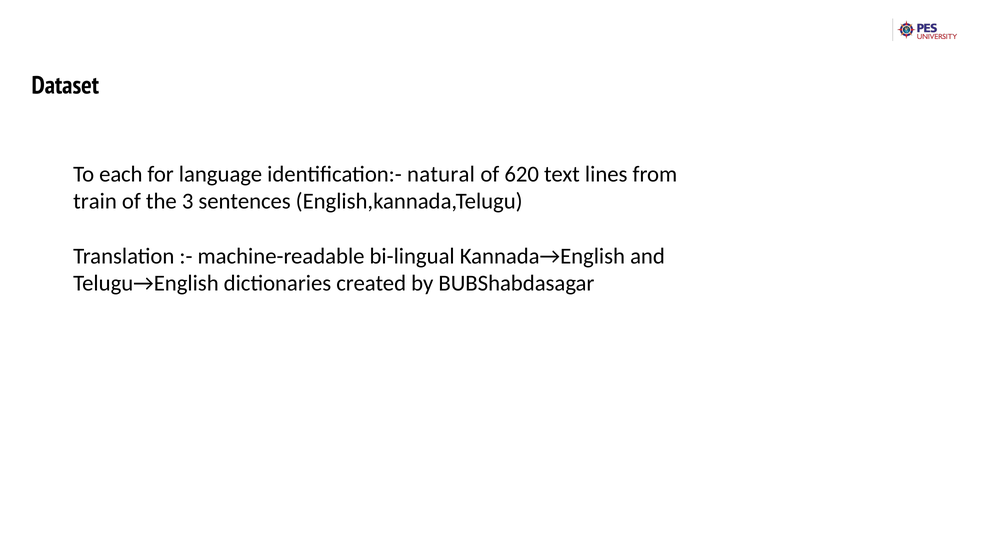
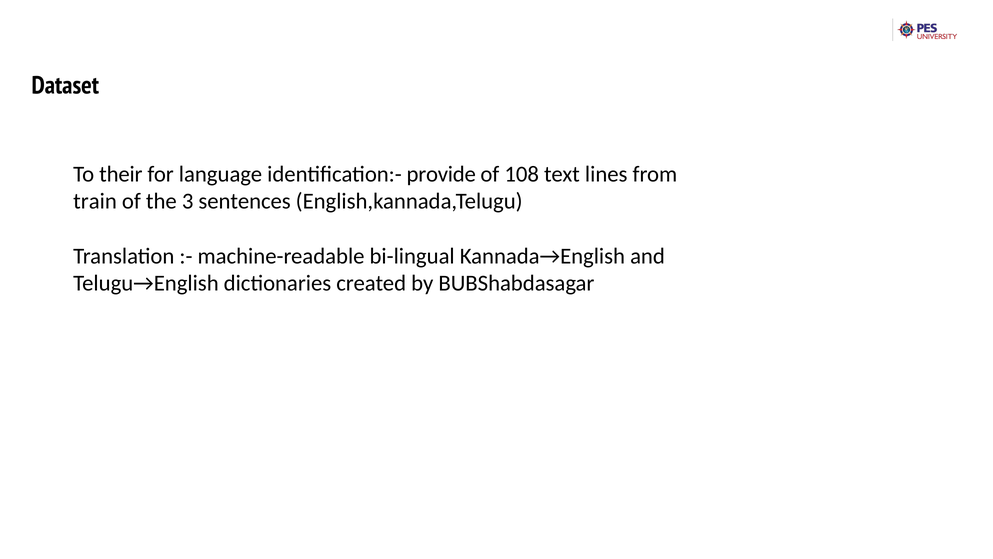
each: each -> their
natural: natural -> provide
620: 620 -> 108
